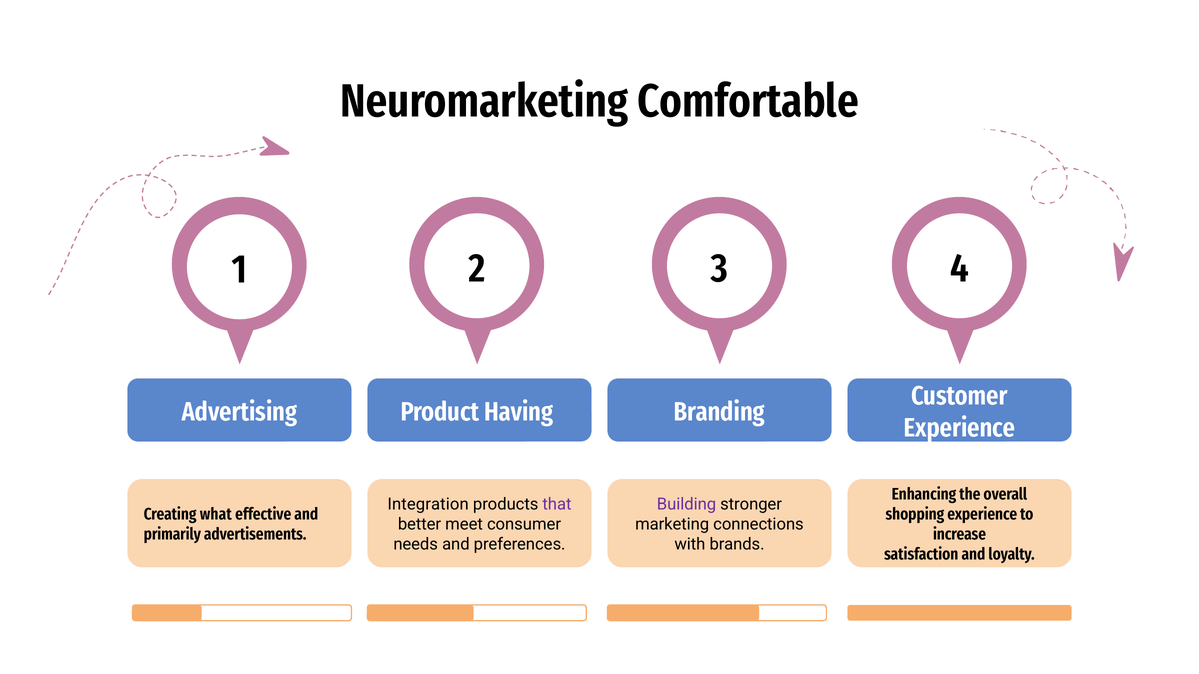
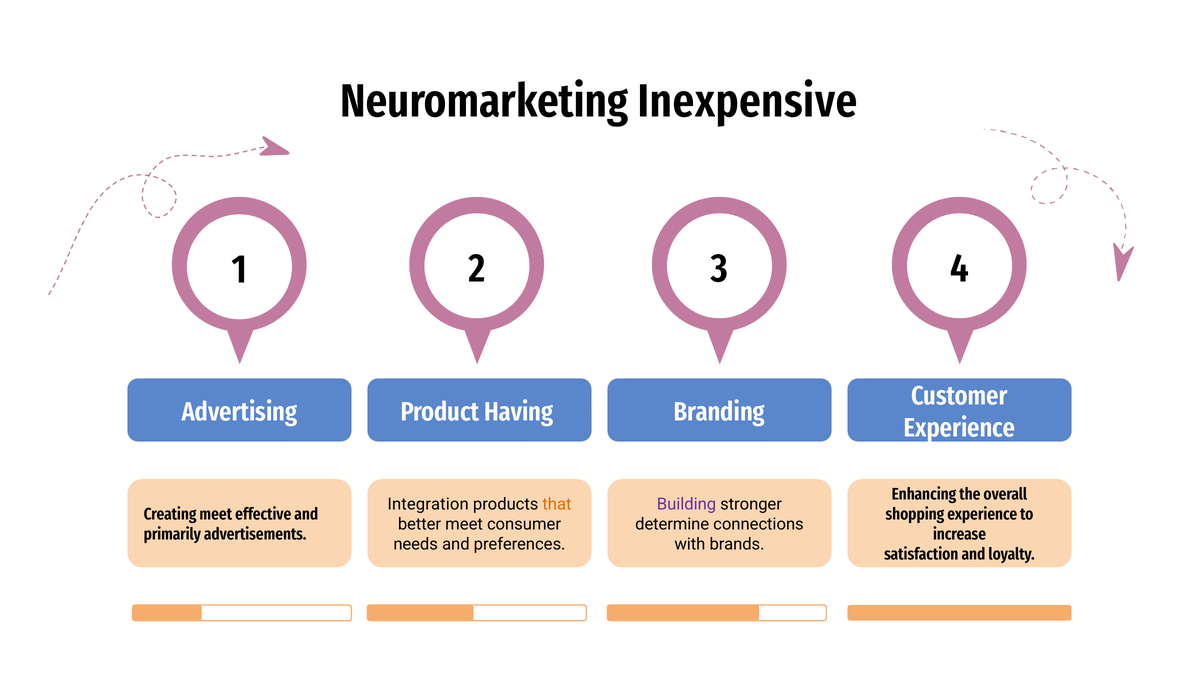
Comfortable: Comfortable -> Inexpensive
that colour: purple -> orange
Creating what: what -> meet
marketing: marketing -> determine
